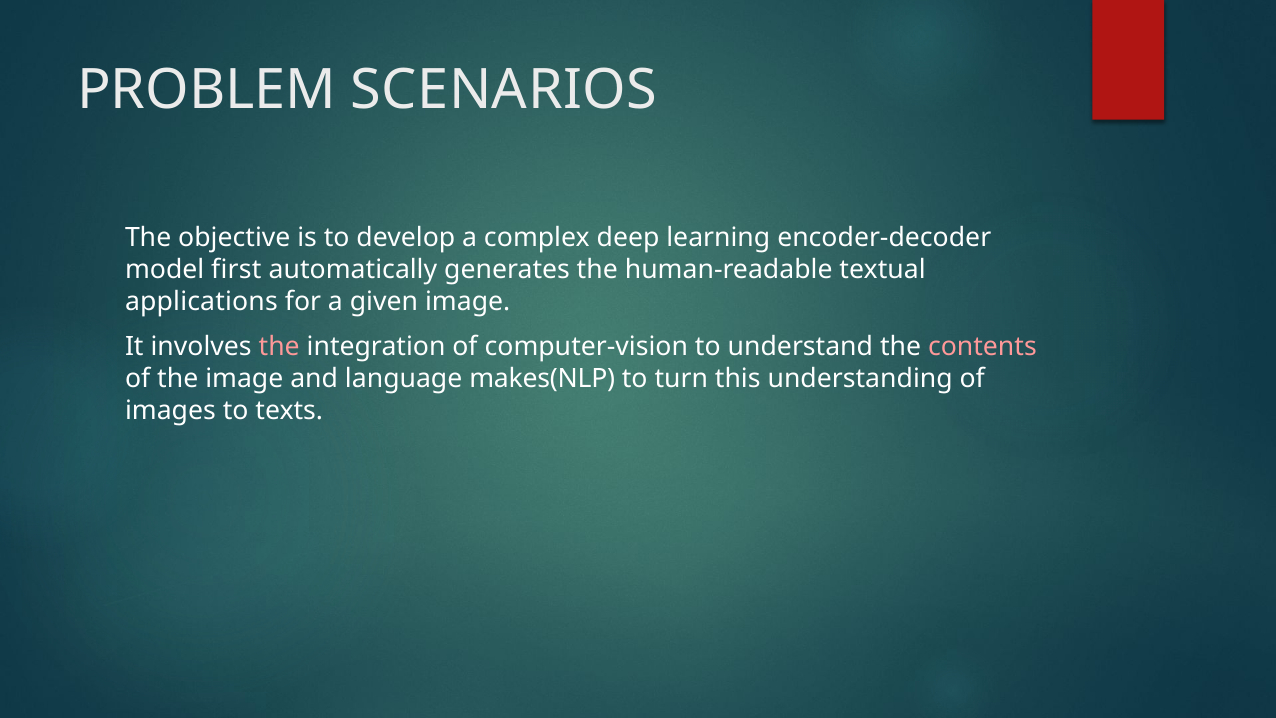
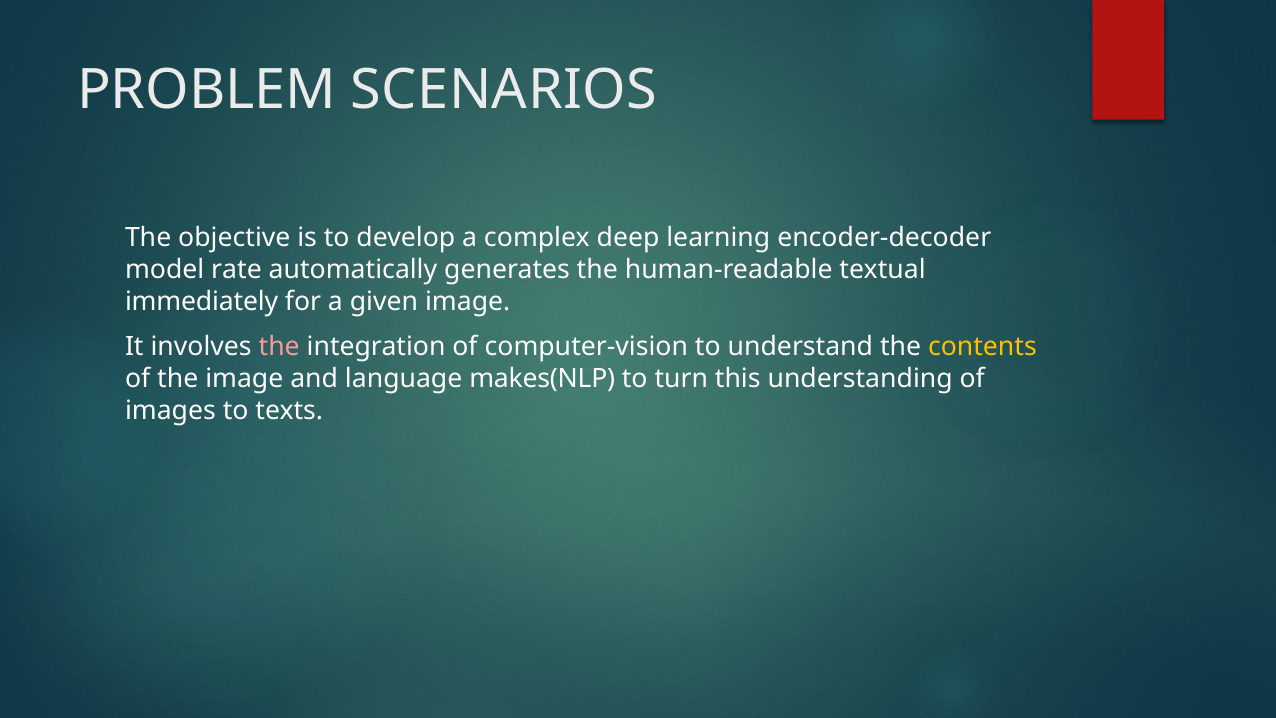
first: first -> rate
applications: applications -> immediately
contents colour: pink -> yellow
